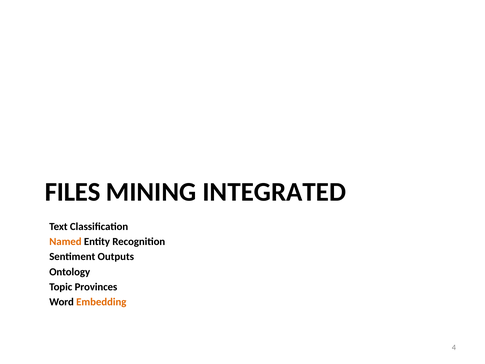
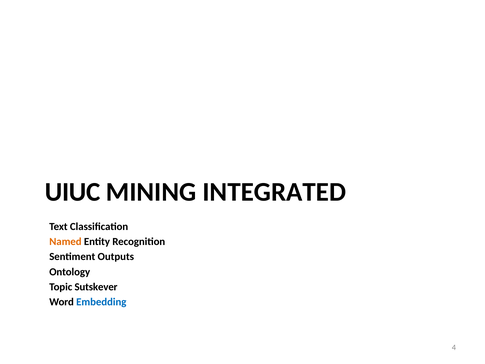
FILES: FILES -> UIUC
Provinces: Provinces -> Sutskever
Embedding colour: orange -> blue
